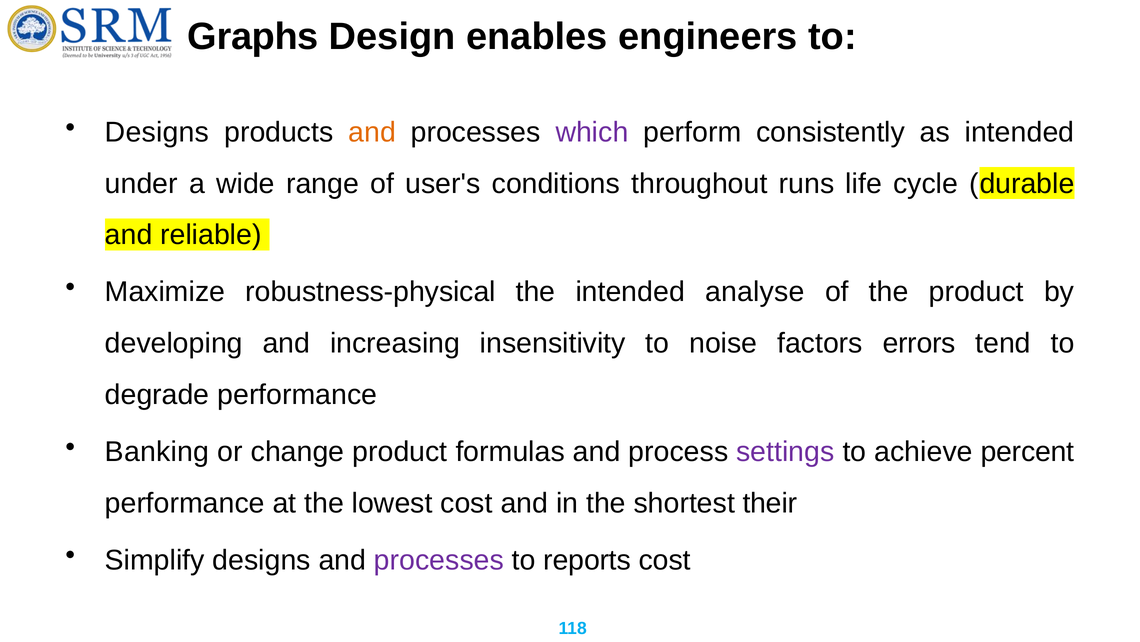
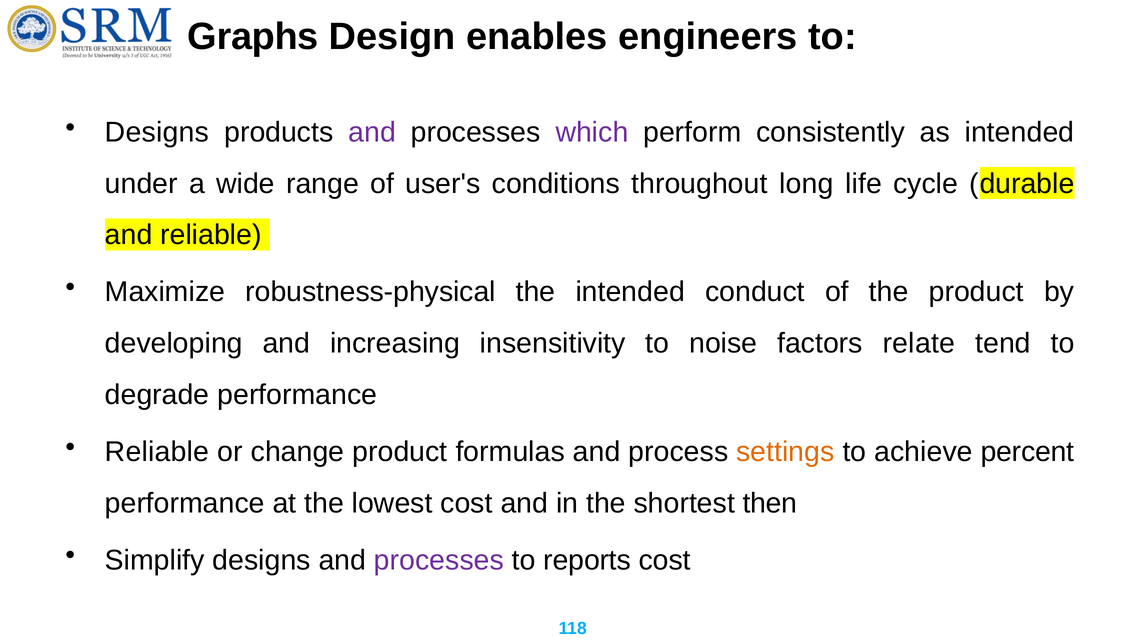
and at (372, 132) colour: orange -> purple
runs: runs -> long
analyse: analyse -> conduct
errors: errors -> relate
Banking at (157, 451): Banking -> Reliable
settings colour: purple -> orange
their: their -> then
